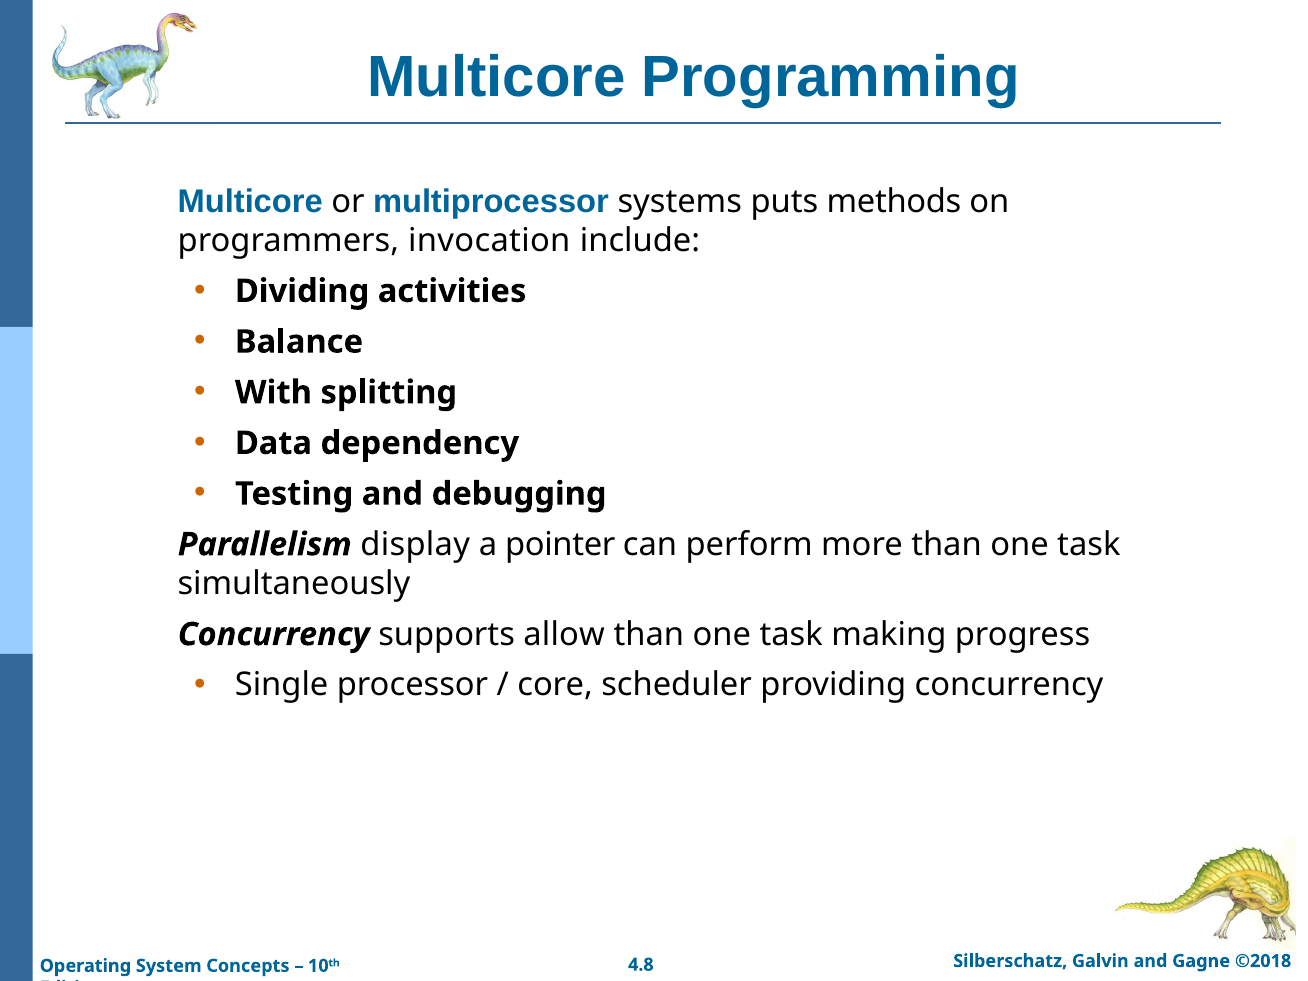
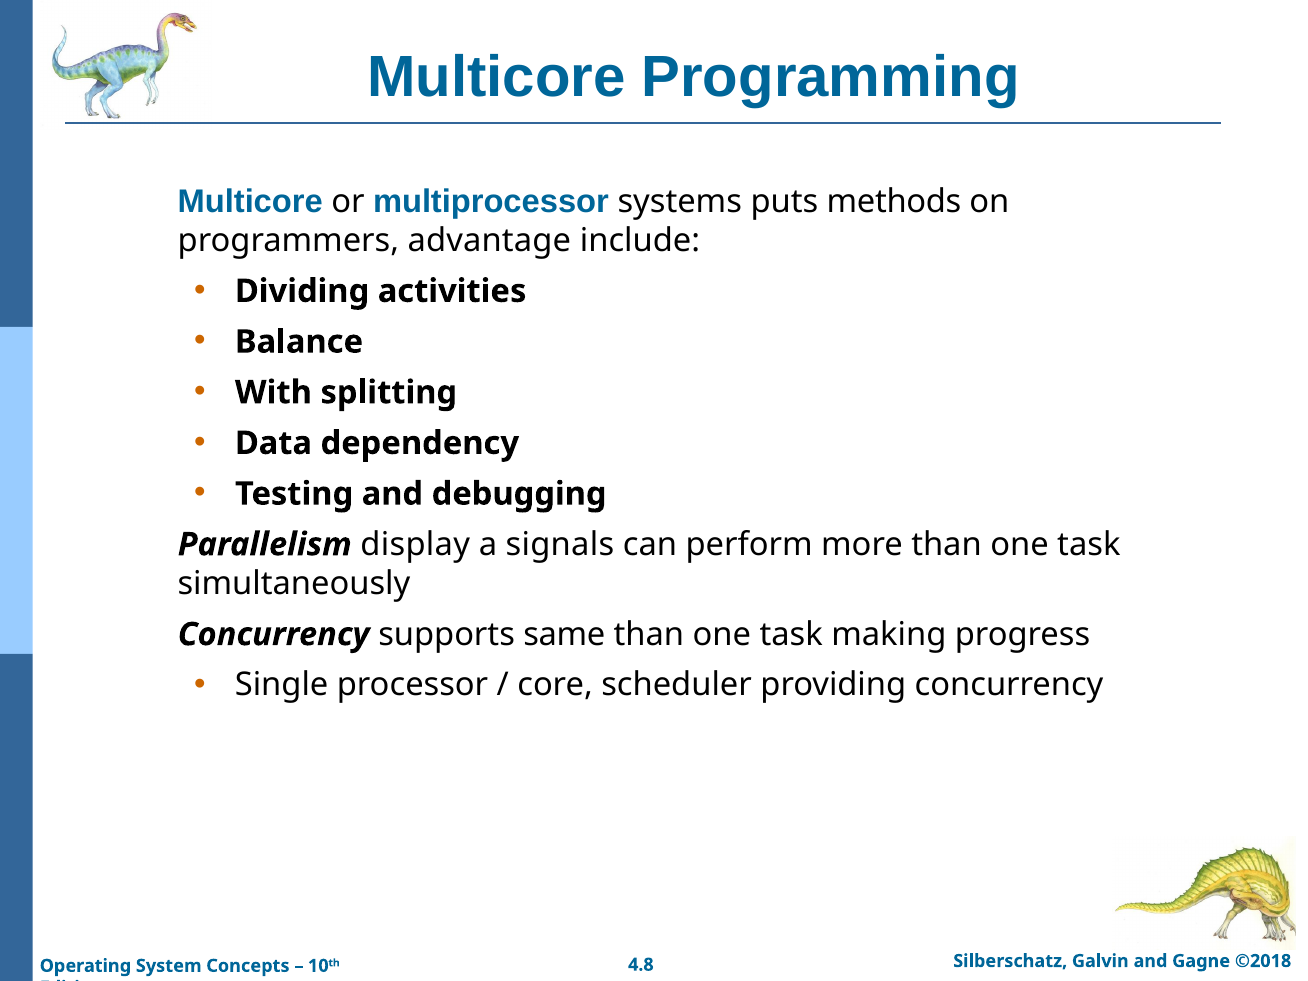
invocation: invocation -> advantage
pointer: pointer -> signals
allow: allow -> same
